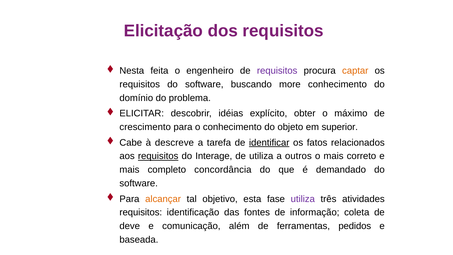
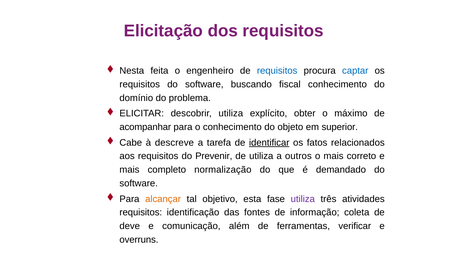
requisitos at (277, 71) colour: purple -> blue
captar colour: orange -> blue
more: more -> fiscal
descobrir idéias: idéias -> utiliza
crescimento: crescimento -> acompanhar
requisitos at (158, 156) underline: present -> none
Interage: Interage -> Prevenir
concordância: concordância -> normalização
pedidos: pedidos -> verificar
baseada: baseada -> overruns
